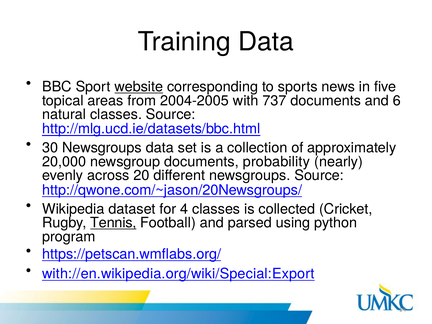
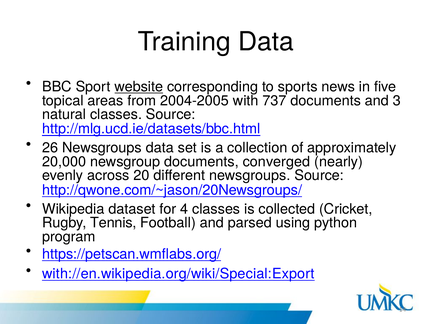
6: 6 -> 3
30: 30 -> 26
probability: probability -> converged
Tennis underline: present -> none
